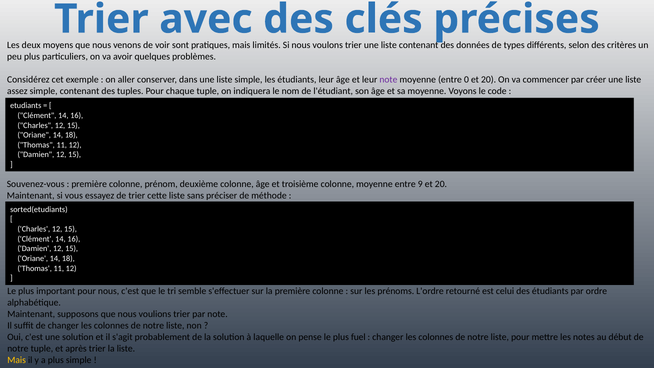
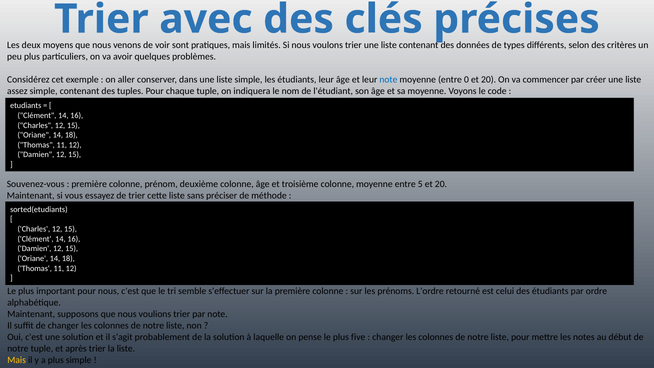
note at (388, 80) colour: purple -> blue
9: 9 -> 5
fuel: fuel -> five
